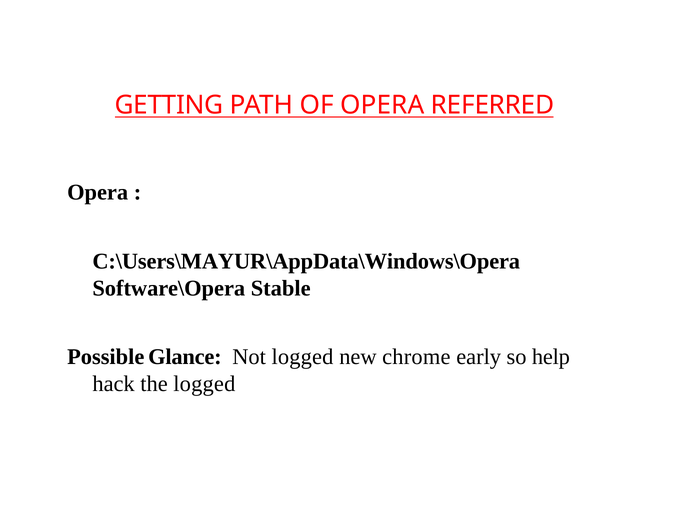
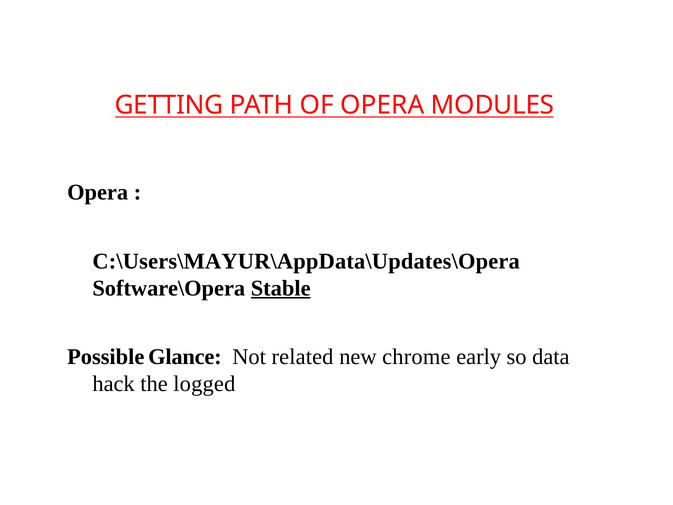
REFERRED: REFERRED -> MODULES
C:\Users\MAYUR\AppData\Windows\Opera: C:\Users\MAYUR\AppData\Windows\Opera -> C:\Users\MAYUR\AppData\Updates\Opera
Stable underline: none -> present
Not logged: logged -> related
help: help -> data
